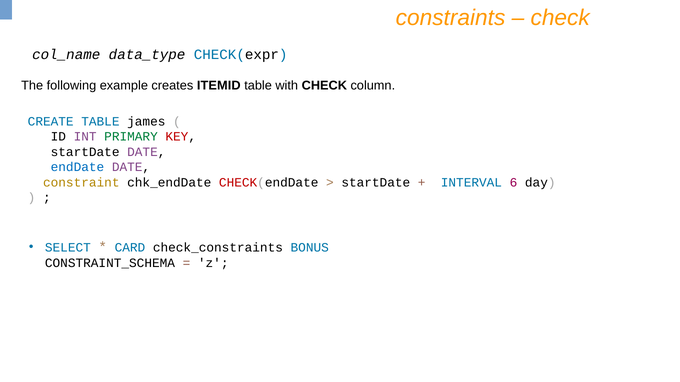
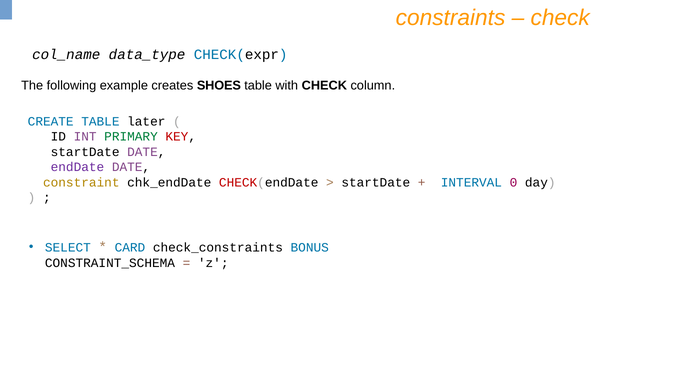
ITEMID: ITEMID -> SHOES
james: james -> later
endDate colour: blue -> purple
6: 6 -> 0
